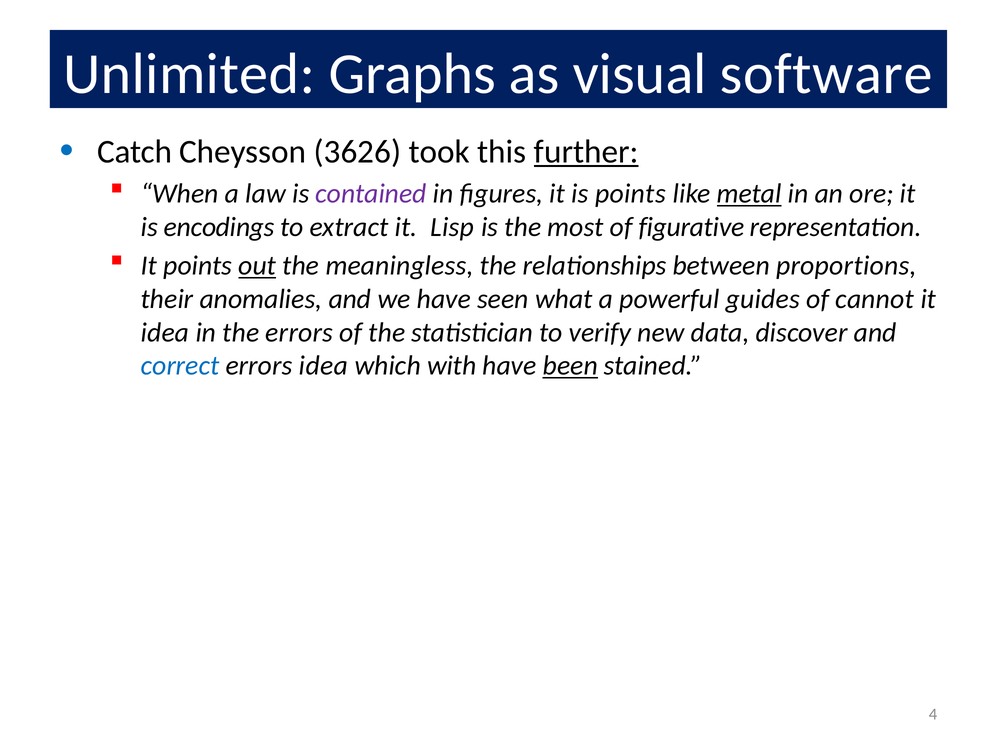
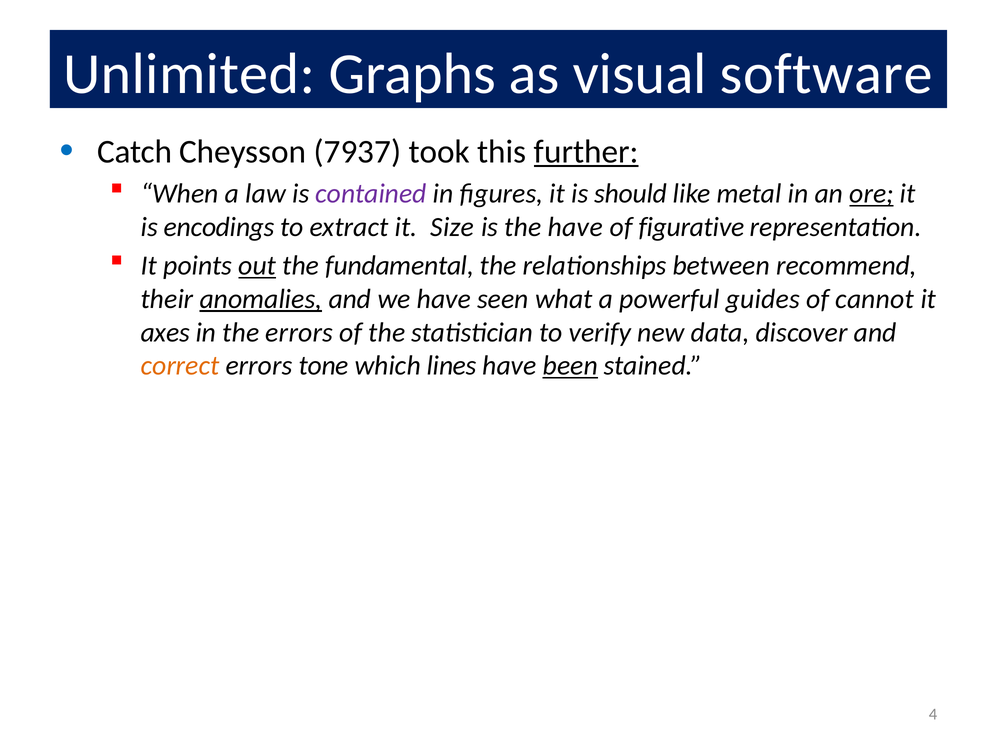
3626: 3626 -> 7937
is points: points -> should
metal underline: present -> none
ore underline: none -> present
Lisp: Lisp -> Size
the most: most -> have
meaningless: meaningless -> fundamental
proportions: proportions -> recommend
anomalies underline: none -> present
idea at (165, 332): idea -> axes
correct colour: blue -> orange
errors idea: idea -> tone
with: with -> lines
